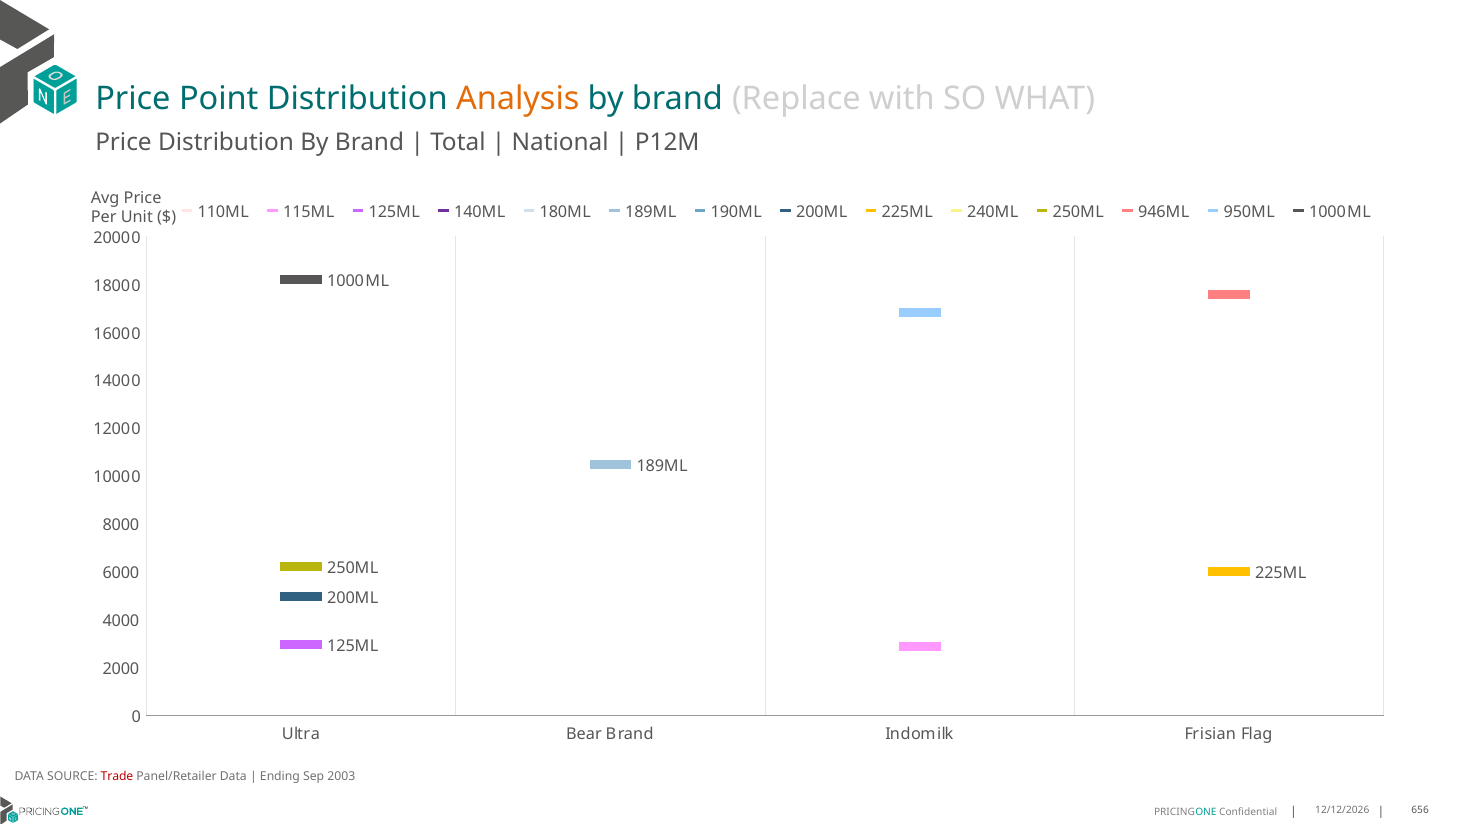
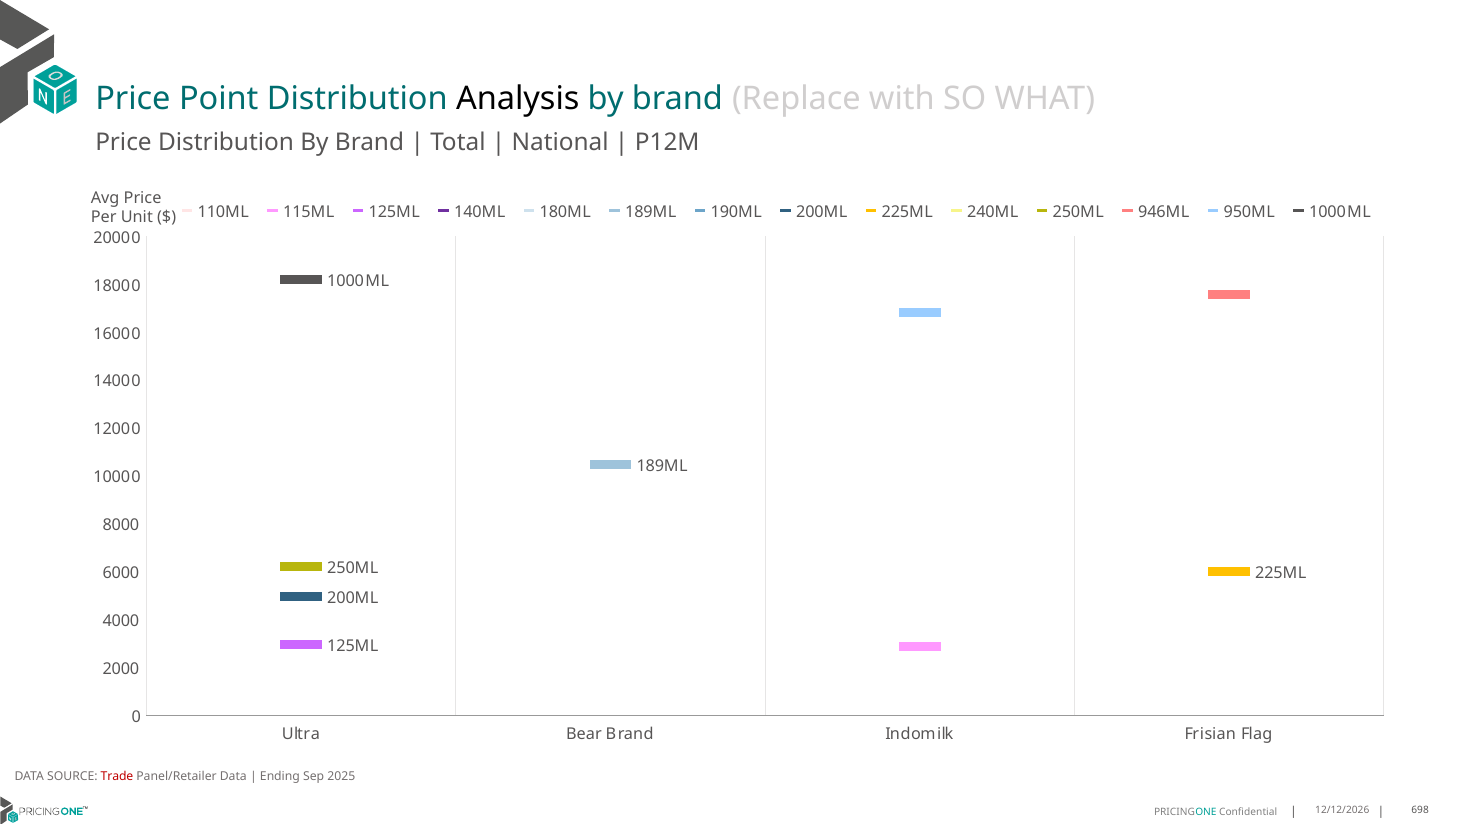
Analysis colour: orange -> black
2003: 2003 -> 2025
656: 656 -> 698
